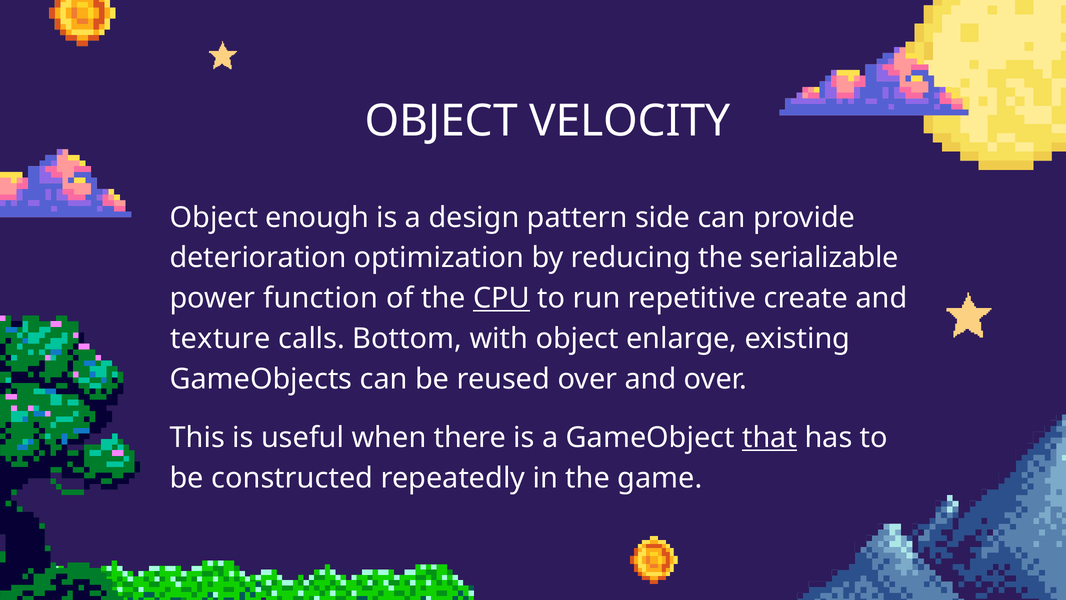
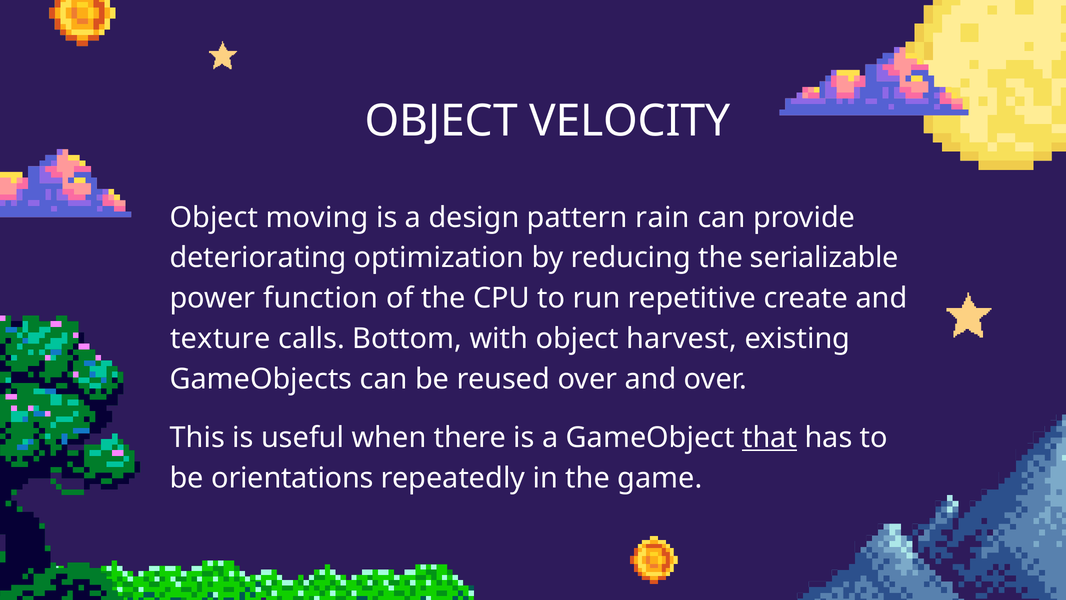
enough: enough -> moving
side: side -> rain
deterioration: deterioration -> deteriorating
CPU underline: present -> none
enlarge: enlarge -> harvest
constructed: constructed -> orientations
